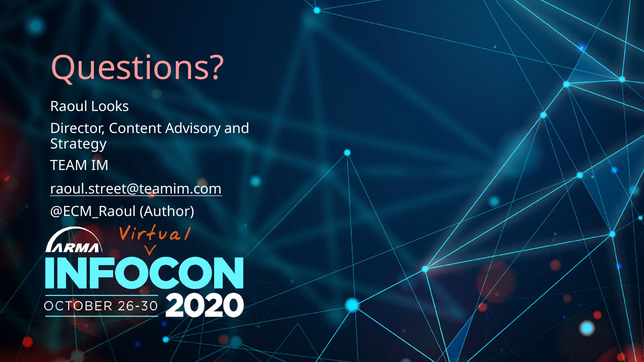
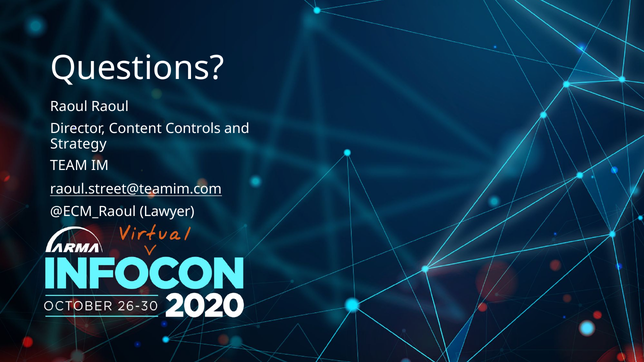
Questions colour: pink -> white
Raoul Looks: Looks -> Raoul
Advisory: Advisory -> Controls
Author: Author -> Lawyer
